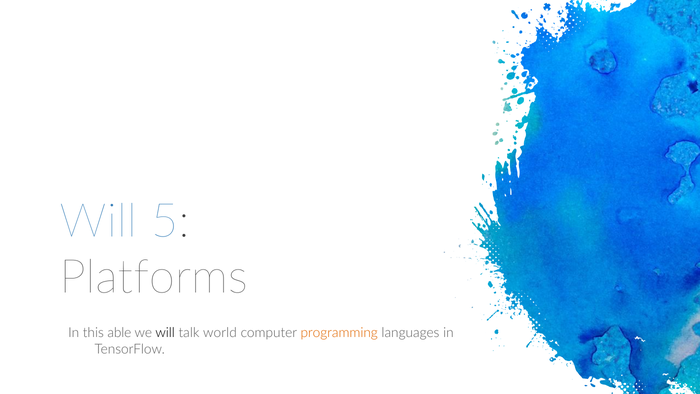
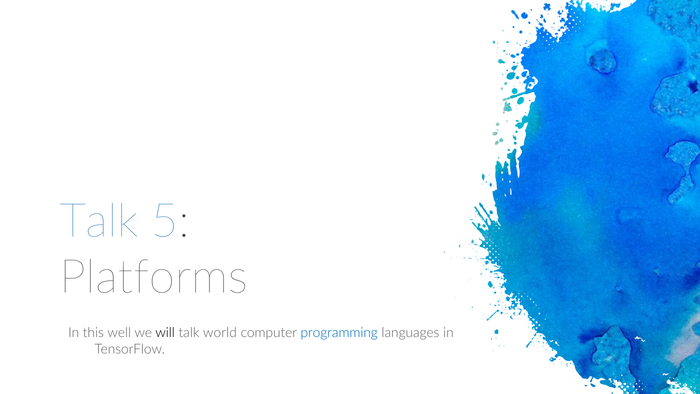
Will at (99, 221): Will -> Talk
able: able -> well
programming colour: orange -> blue
